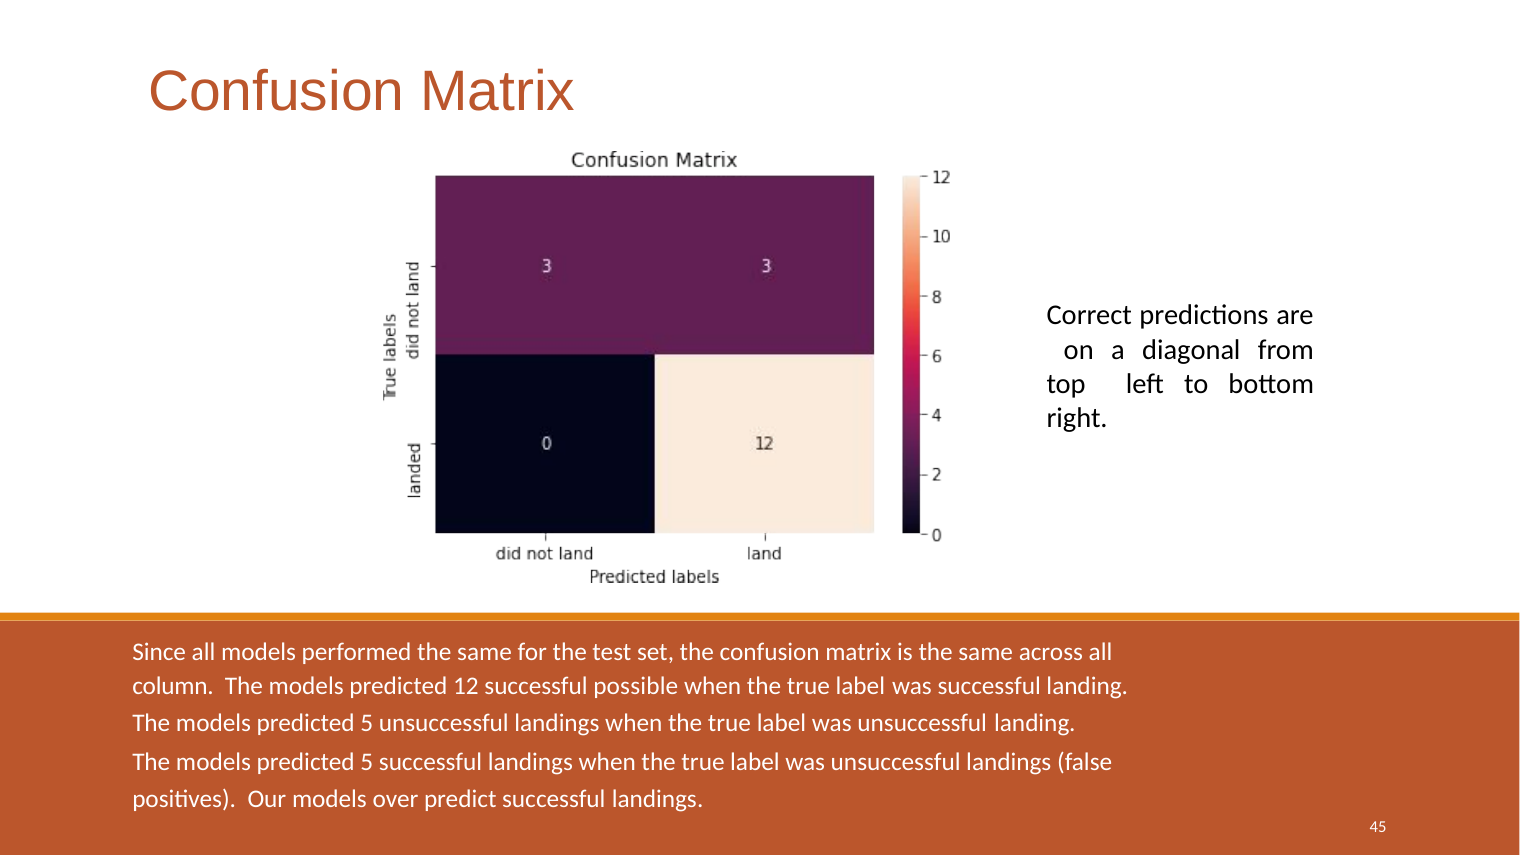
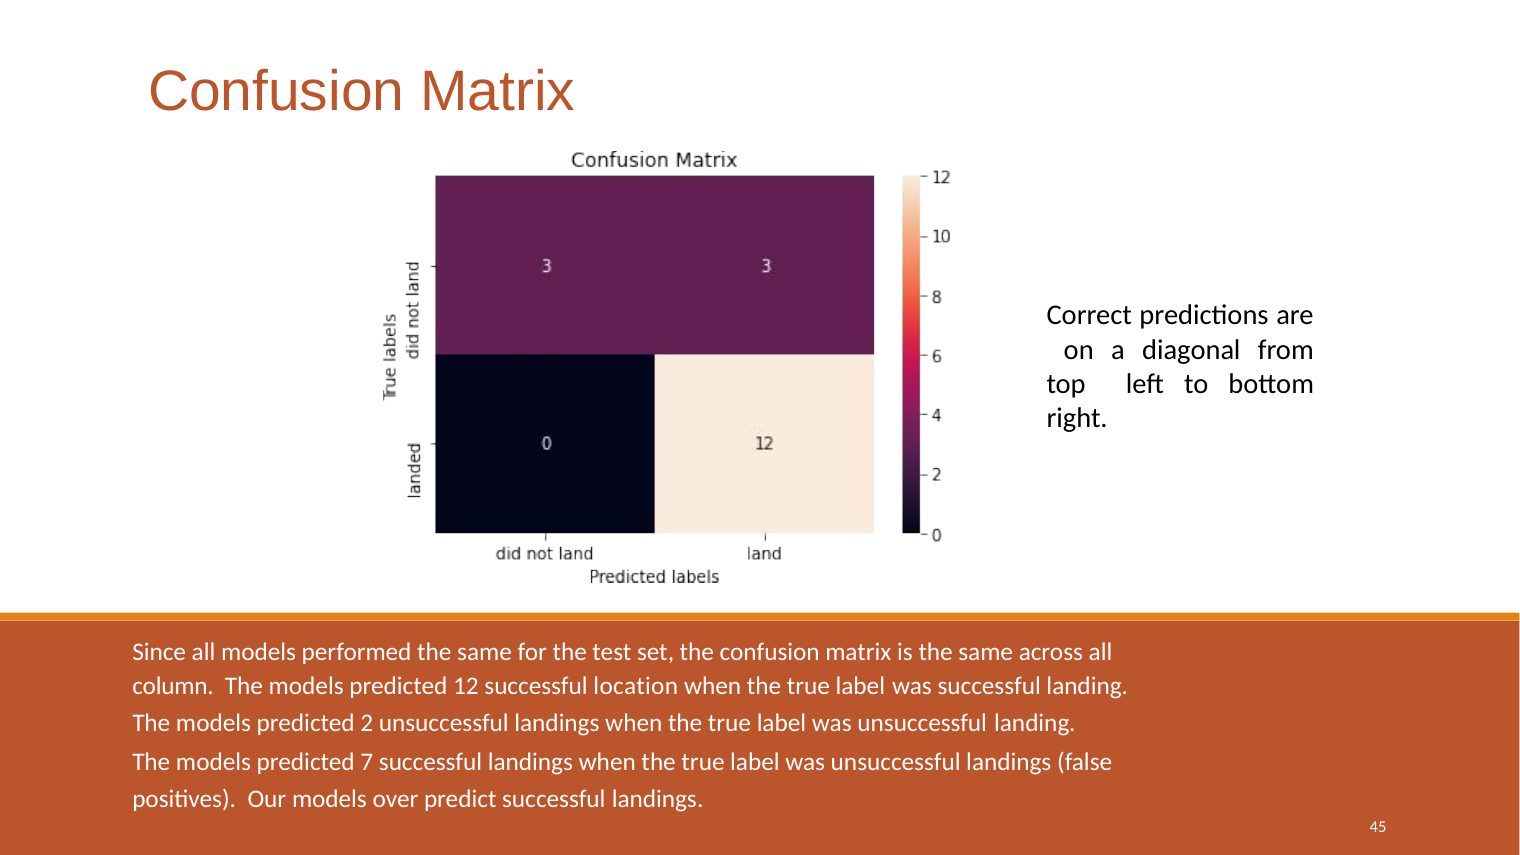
possible: possible -> location
5 at (367, 723): 5 -> 2
5 at (367, 762): 5 -> 7
